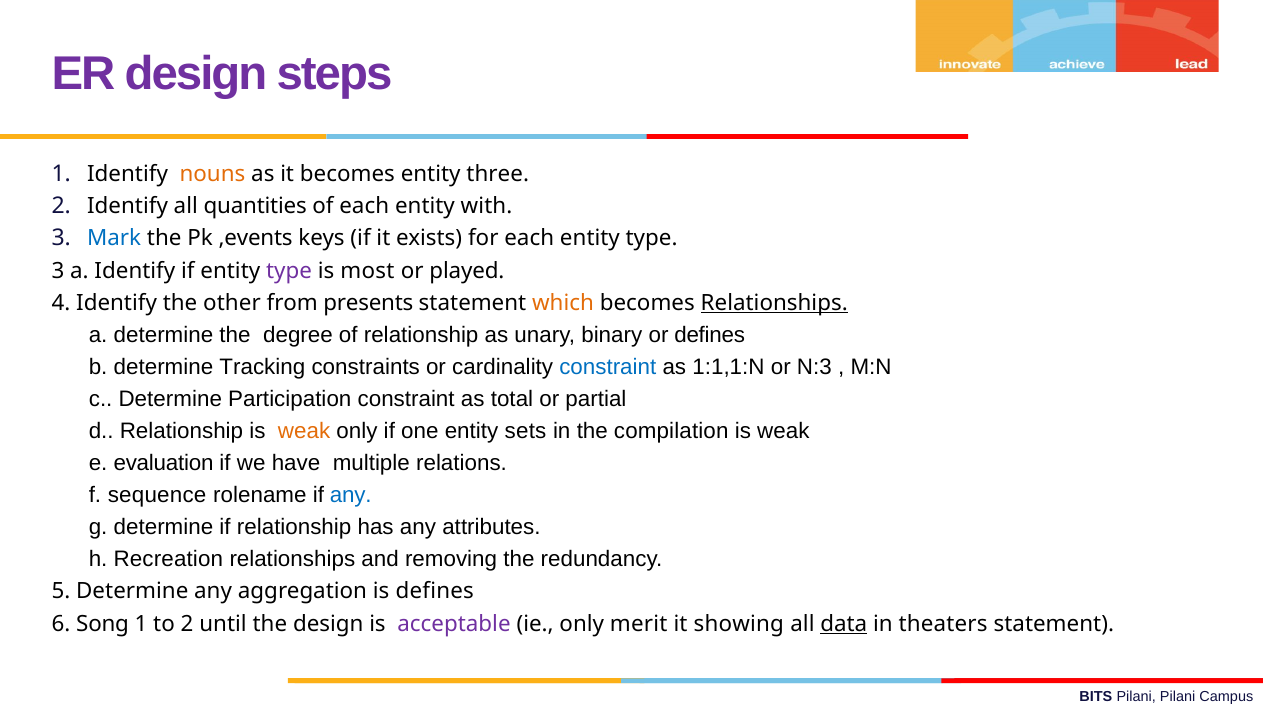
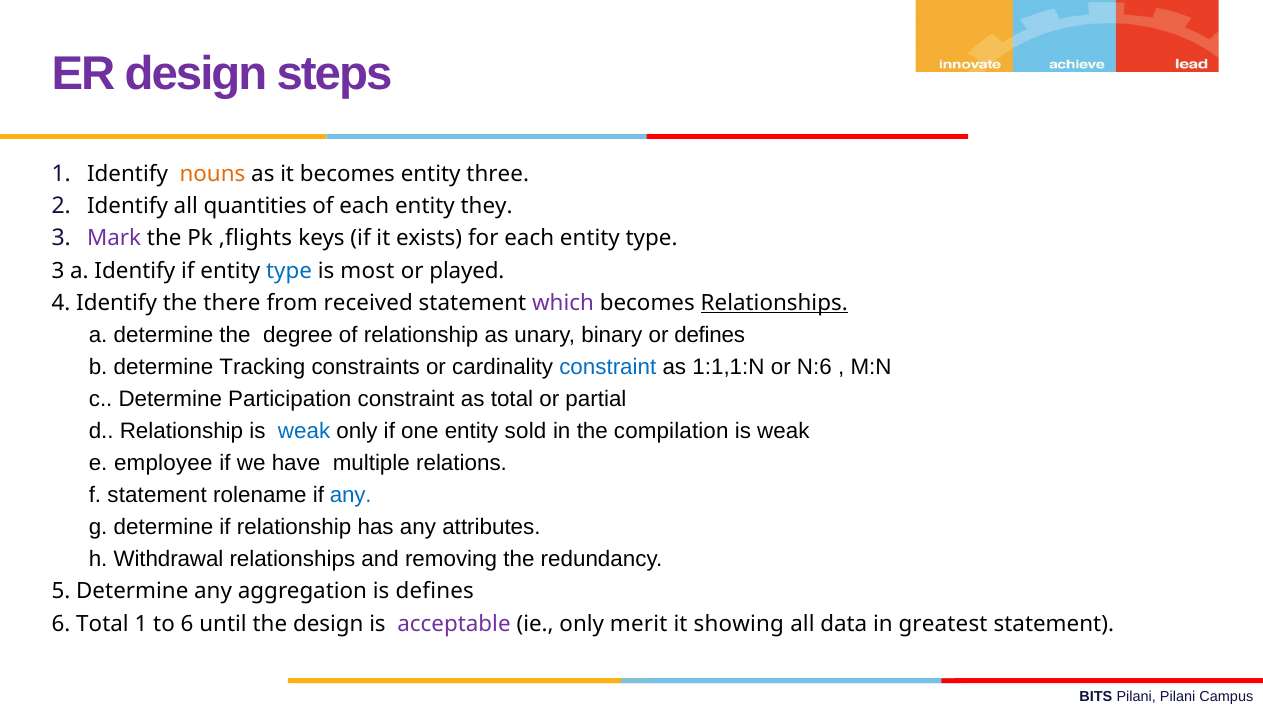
with: with -> they
Mark colour: blue -> purple
,events: ,events -> ,flights
type at (289, 271) colour: purple -> blue
other: other -> there
presents: presents -> received
which colour: orange -> purple
N:3: N:3 -> N:6
weak at (304, 431) colour: orange -> blue
sets: sets -> sold
evaluation: evaluation -> employee
f sequence: sequence -> statement
Recreation: Recreation -> Withdrawal
6 Song: Song -> Total
to 2: 2 -> 6
data underline: present -> none
theaters: theaters -> greatest
